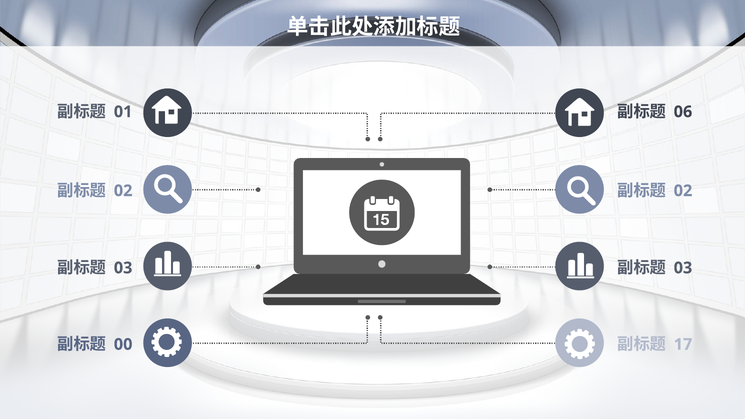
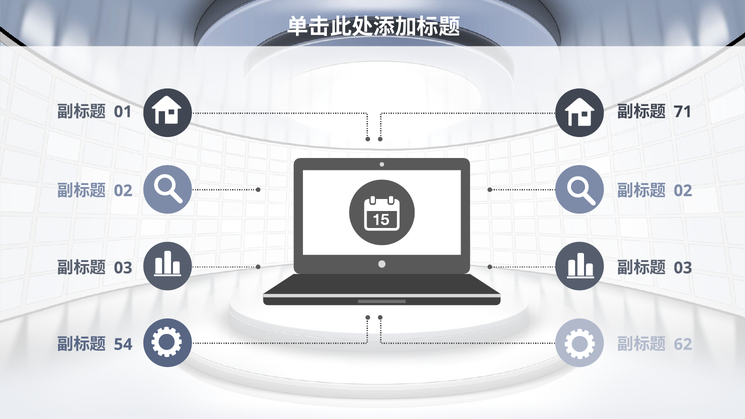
06: 06 -> 71
00: 00 -> 54
17: 17 -> 62
